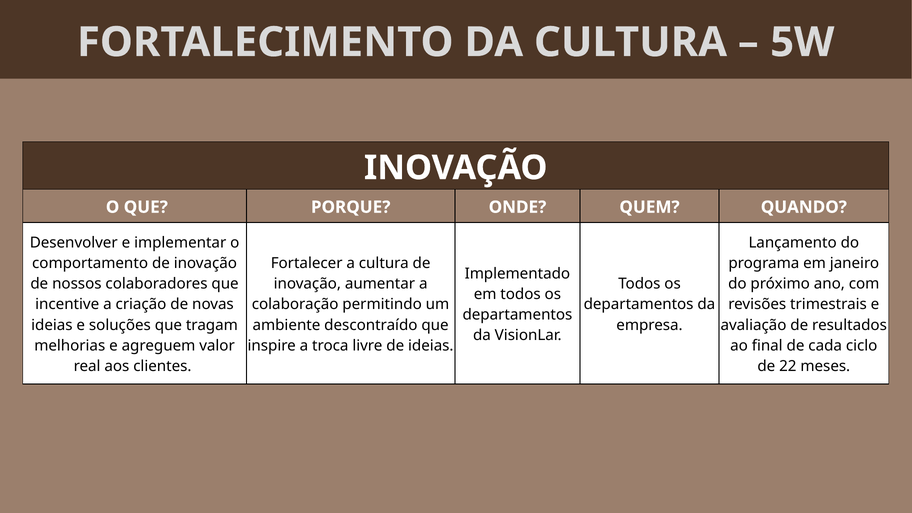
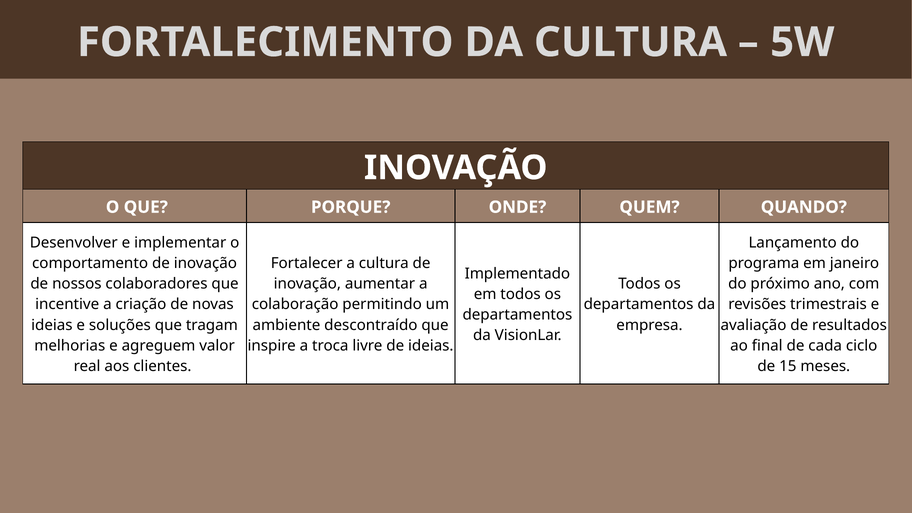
22: 22 -> 15
